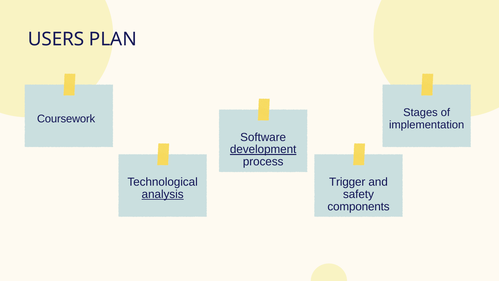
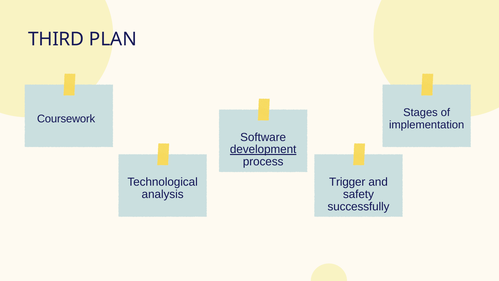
USERS: USERS -> THIRD
analysis underline: present -> none
components: components -> successfully
